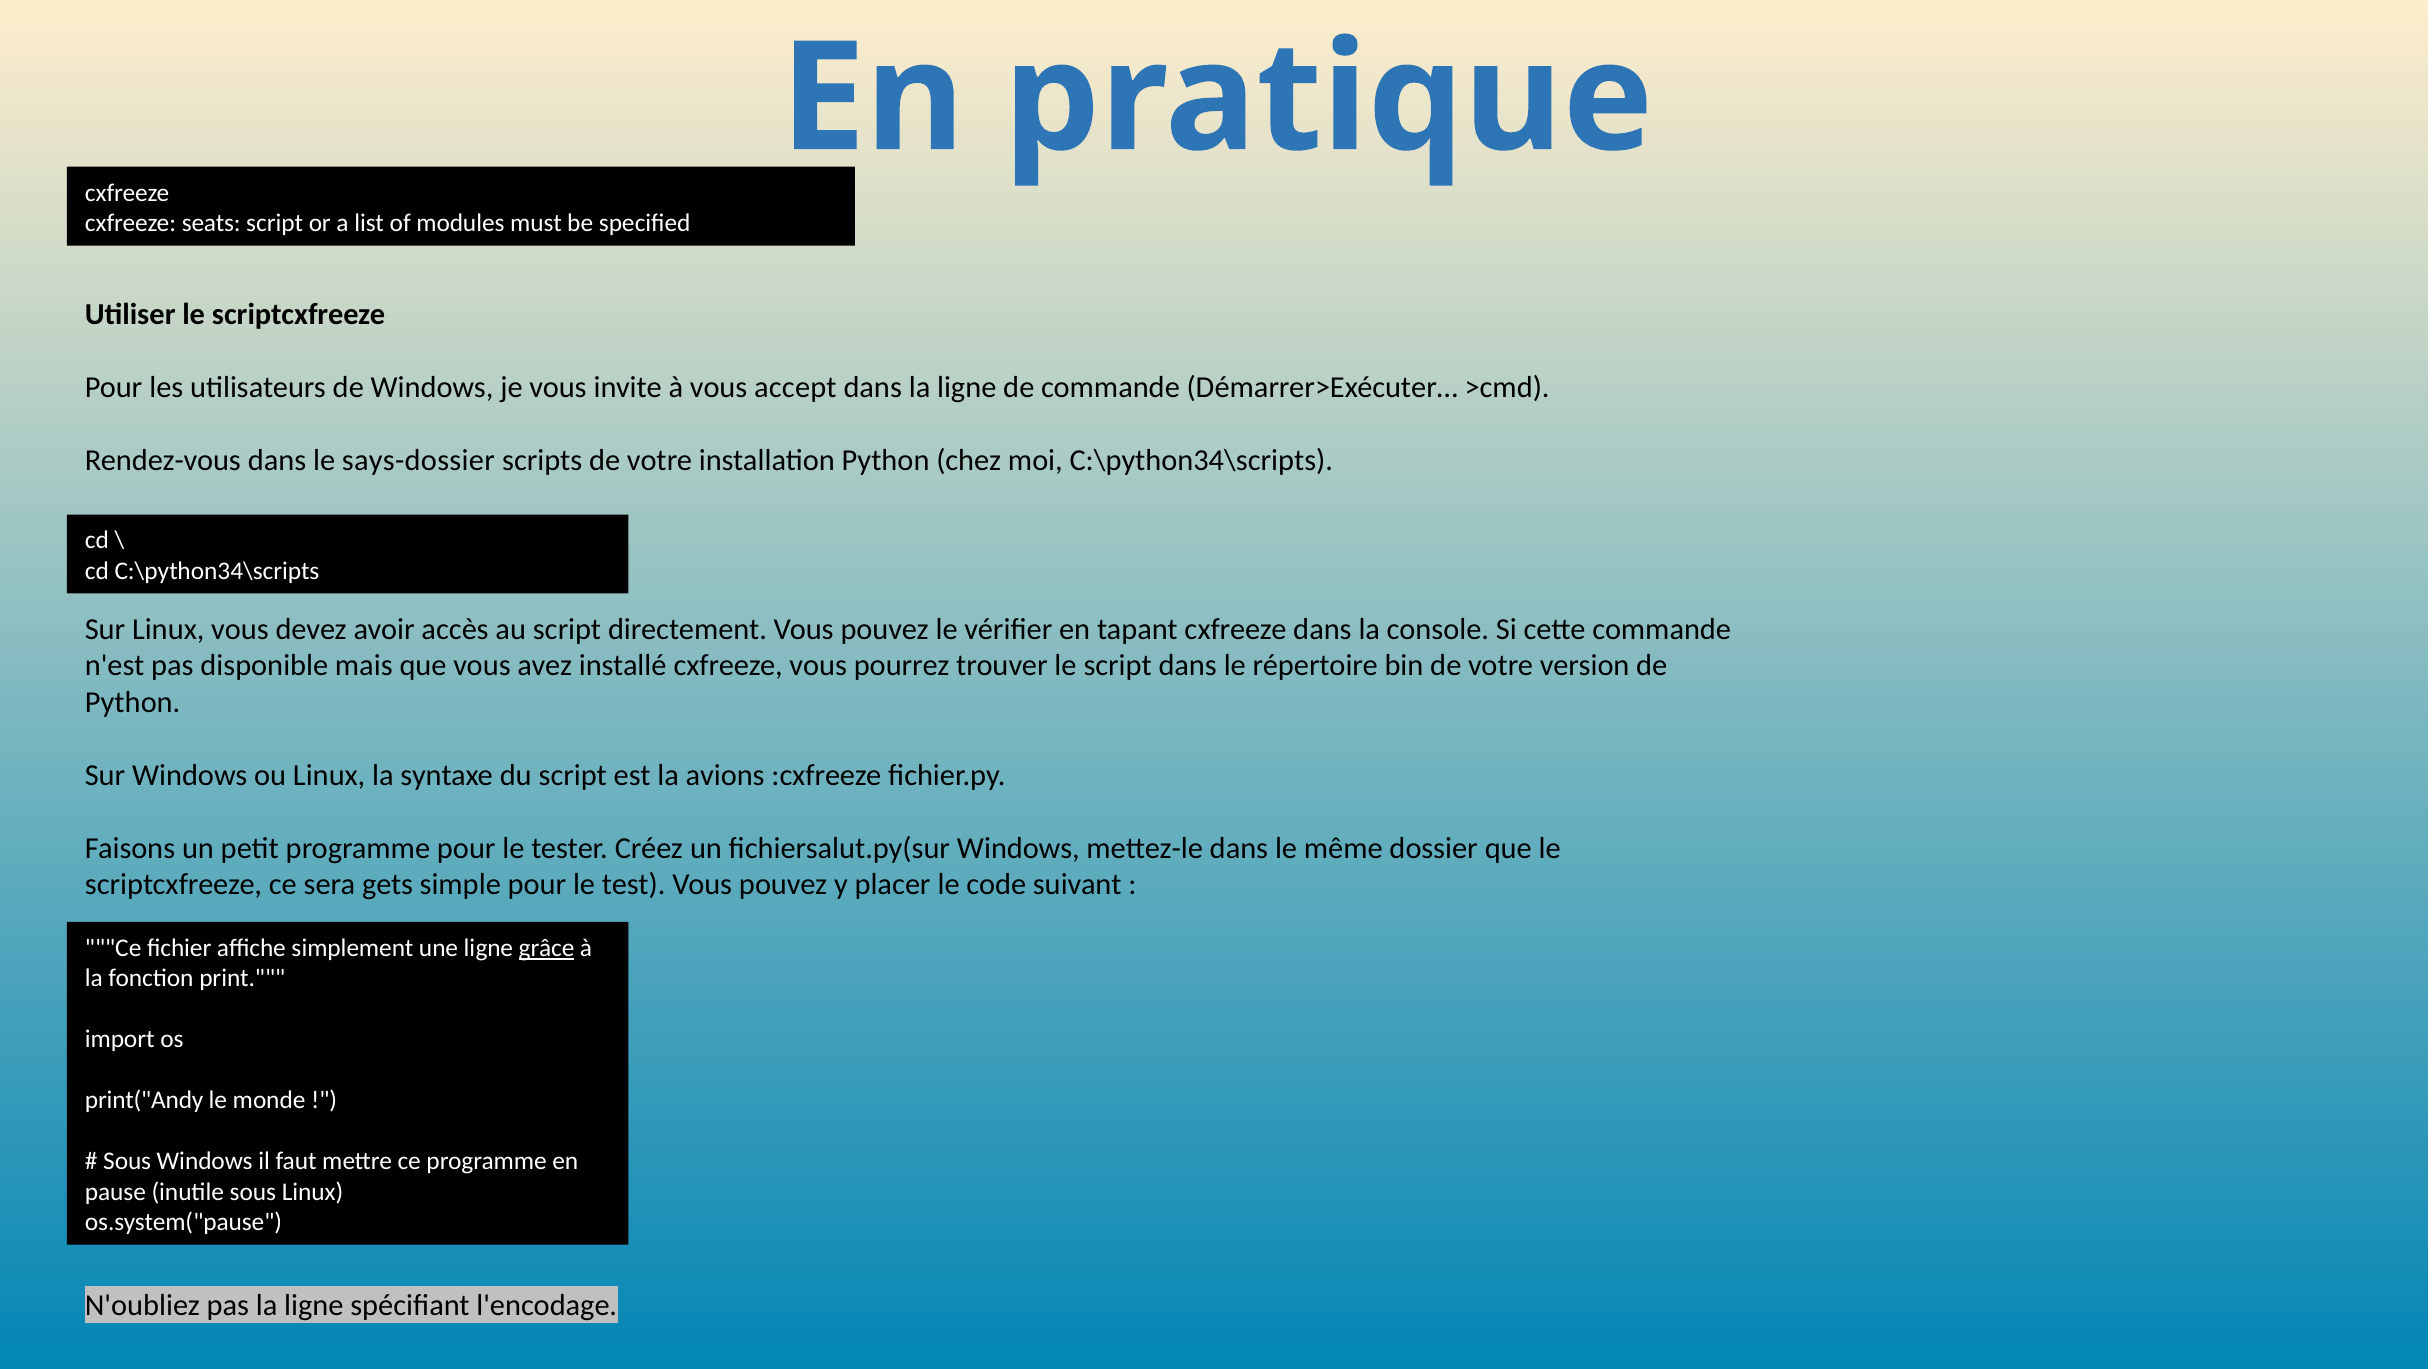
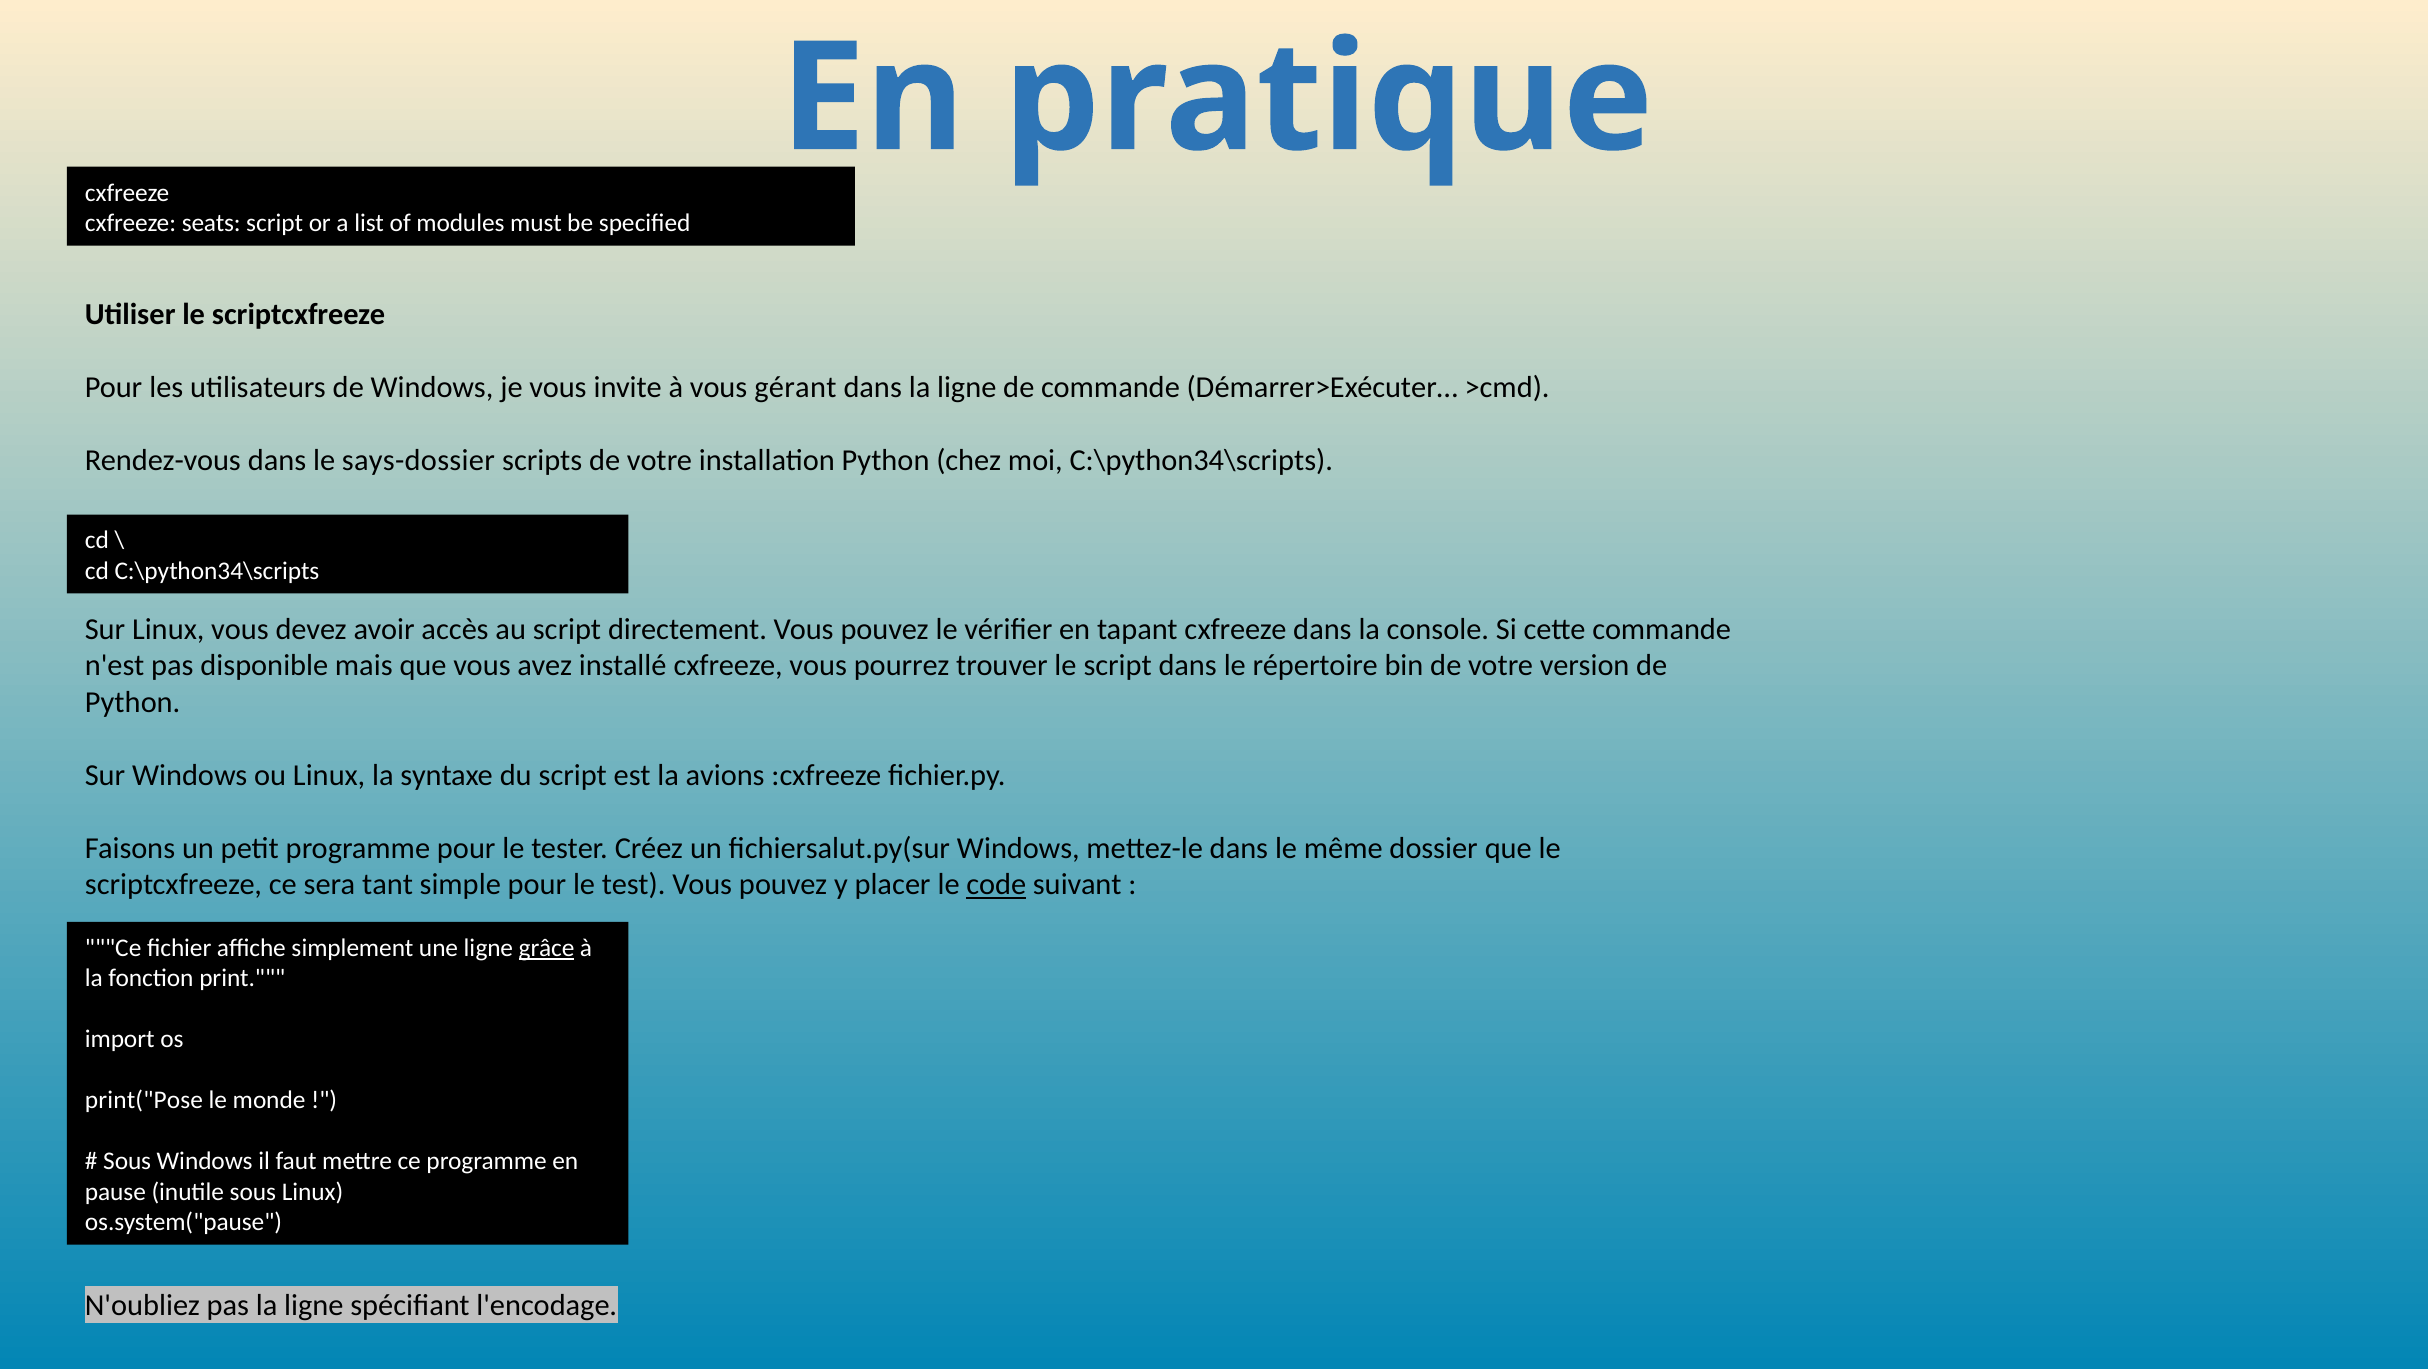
accept: accept -> gérant
gets: gets -> tant
code underline: none -> present
print("Andy: print("Andy -> print("Pose
